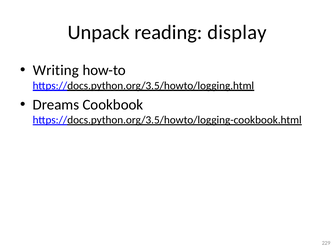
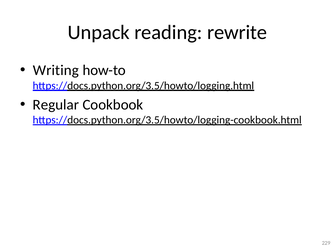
display: display -> rewrite
Dreams: Dreams -> Regular
